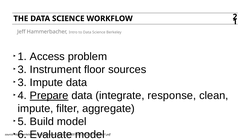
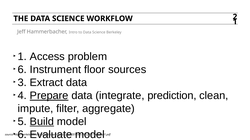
3 at (22, 70): 3 -> 6
3 Impute: Impute -> Extract
response: response -> prediction
Build underline: none -> present
